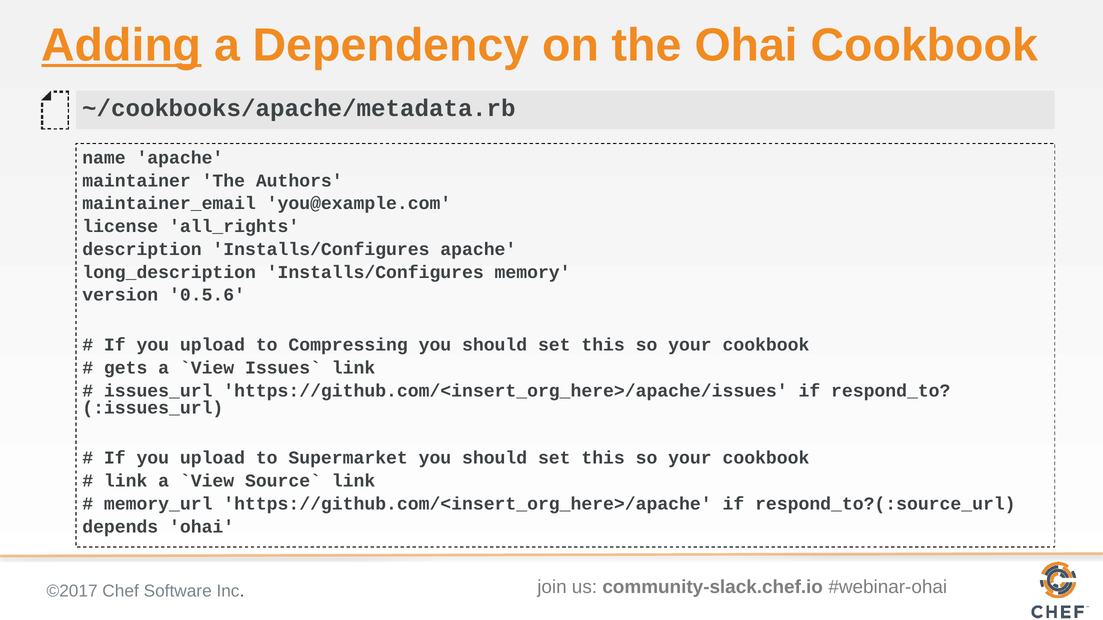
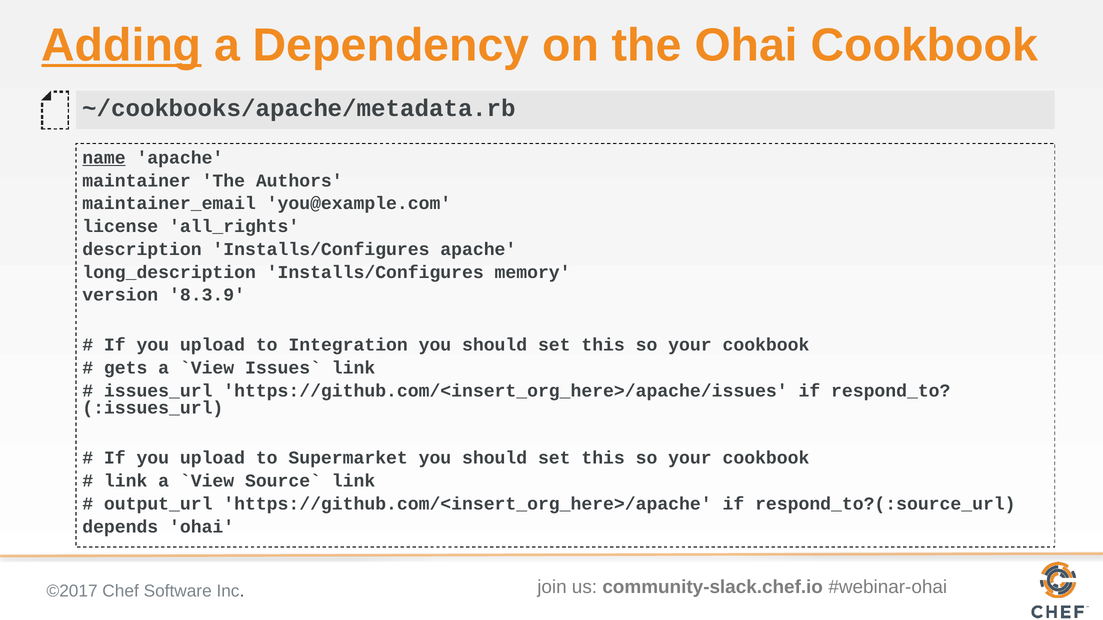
name underline: none -> present
0.5.6: 0.5.6 -> 8.3.9
Compressing: Compressing -> Integration
memory_url: memory_url -> output_url
